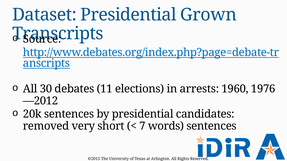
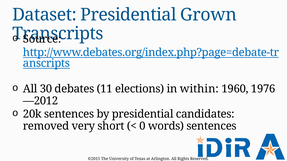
arrests: arrests -> within
7: 7 -> 0
